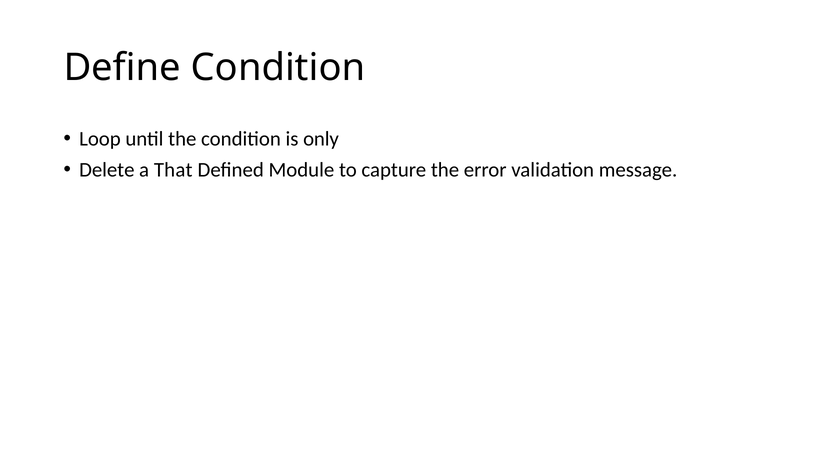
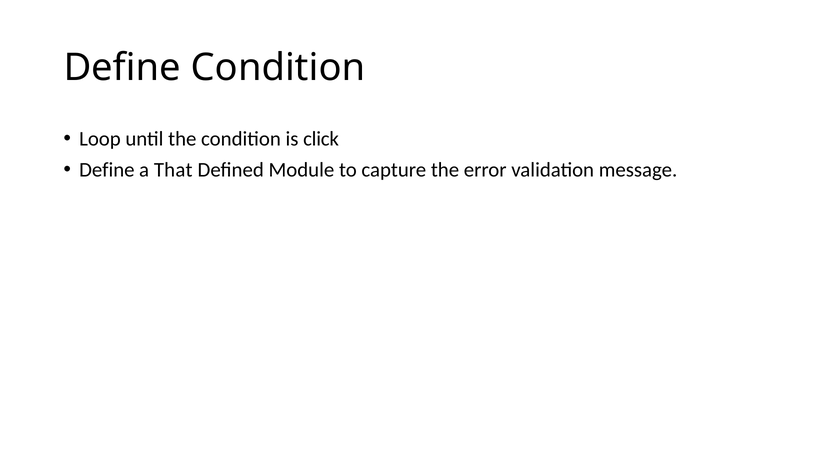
only: only -> click
Delete at (107, 170): Delete -> Define
